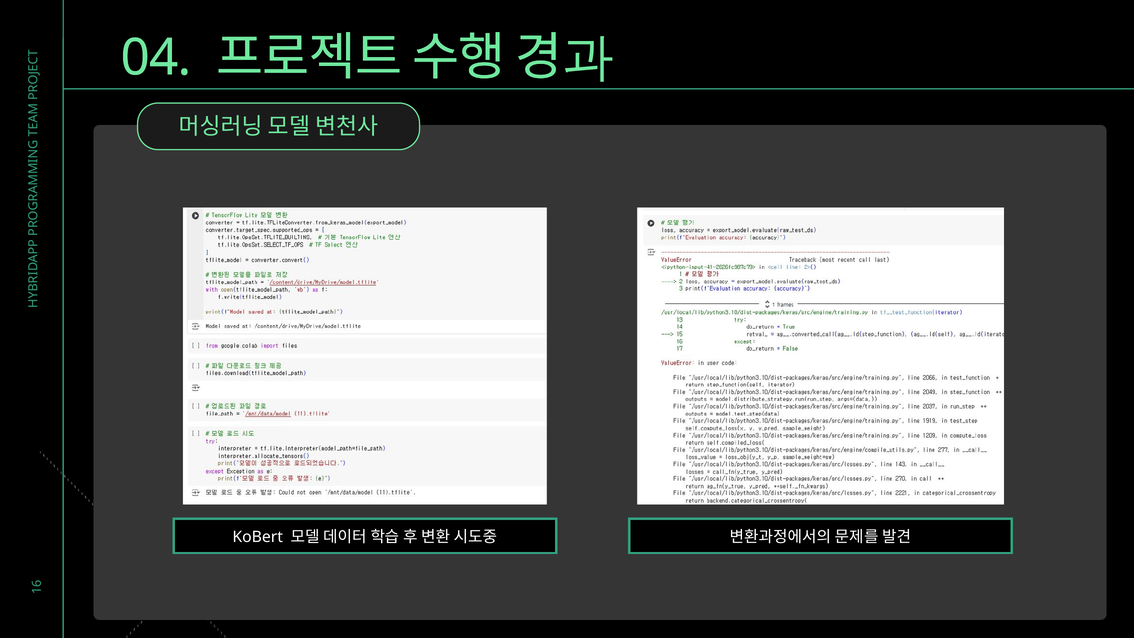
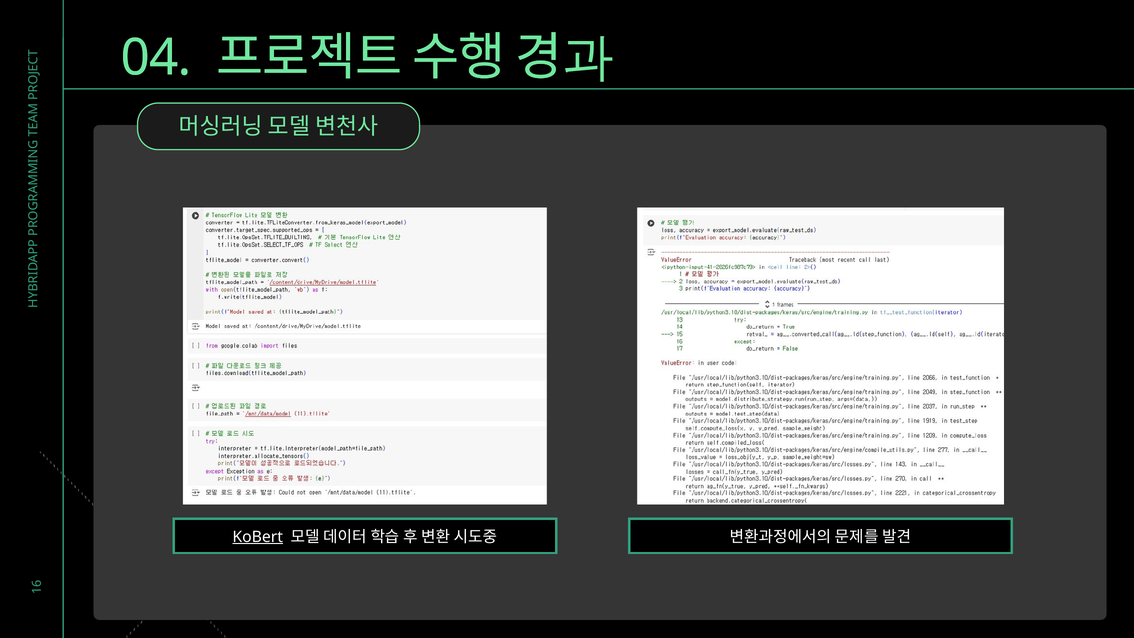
KoBert underline: none -> present
